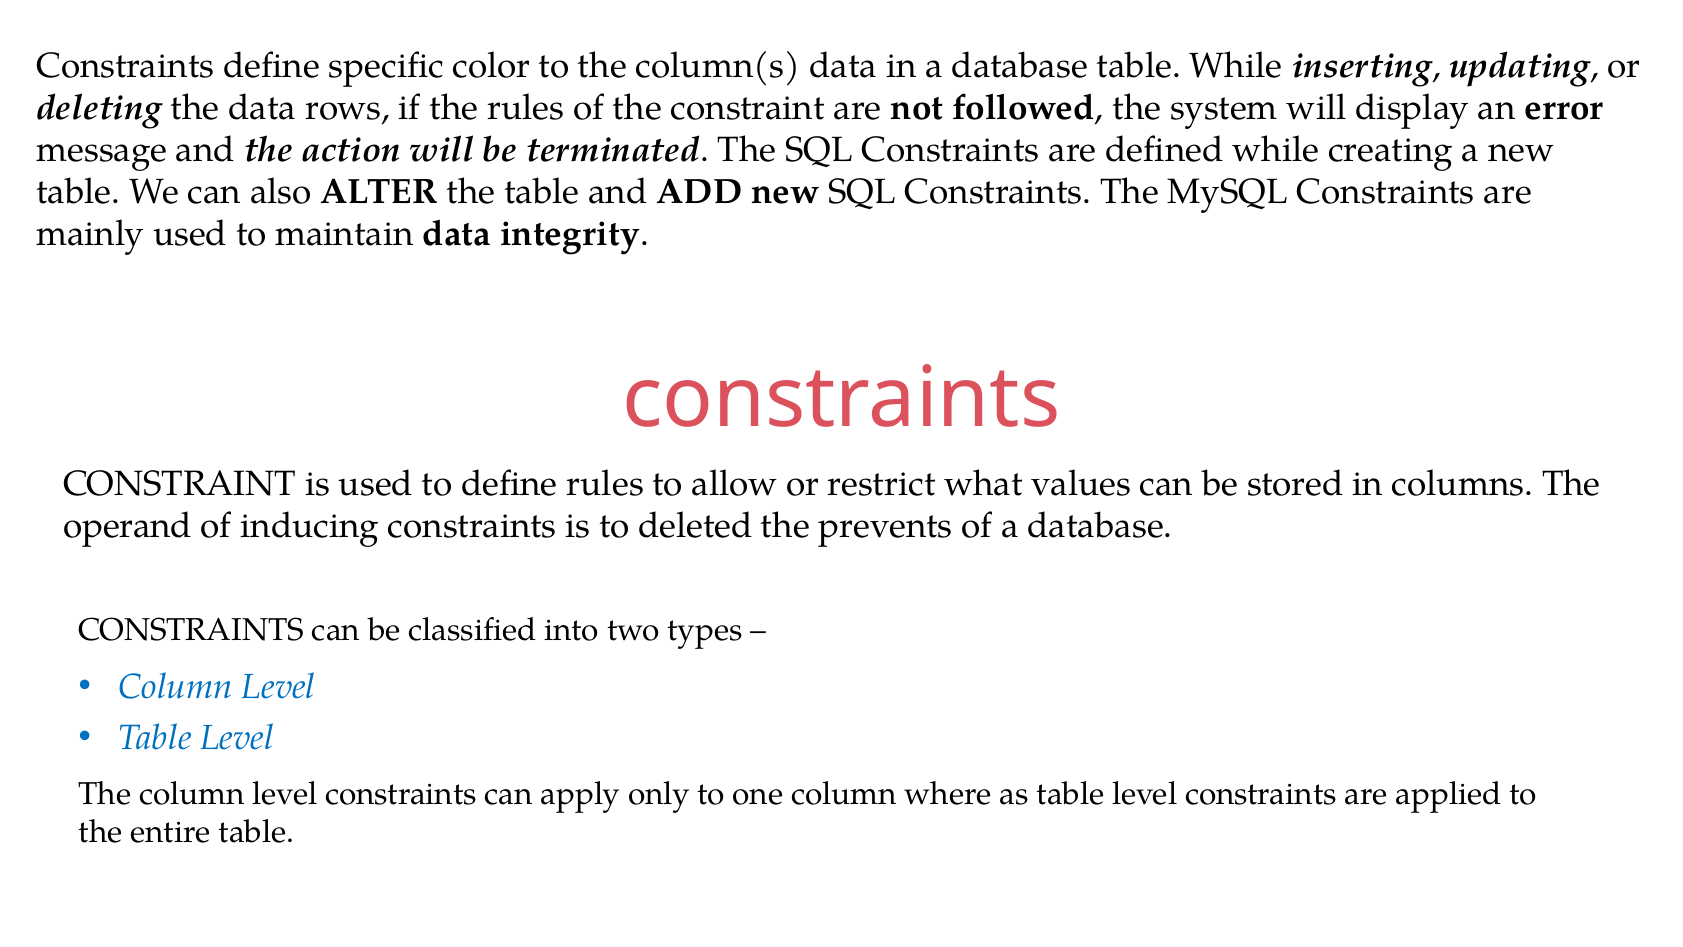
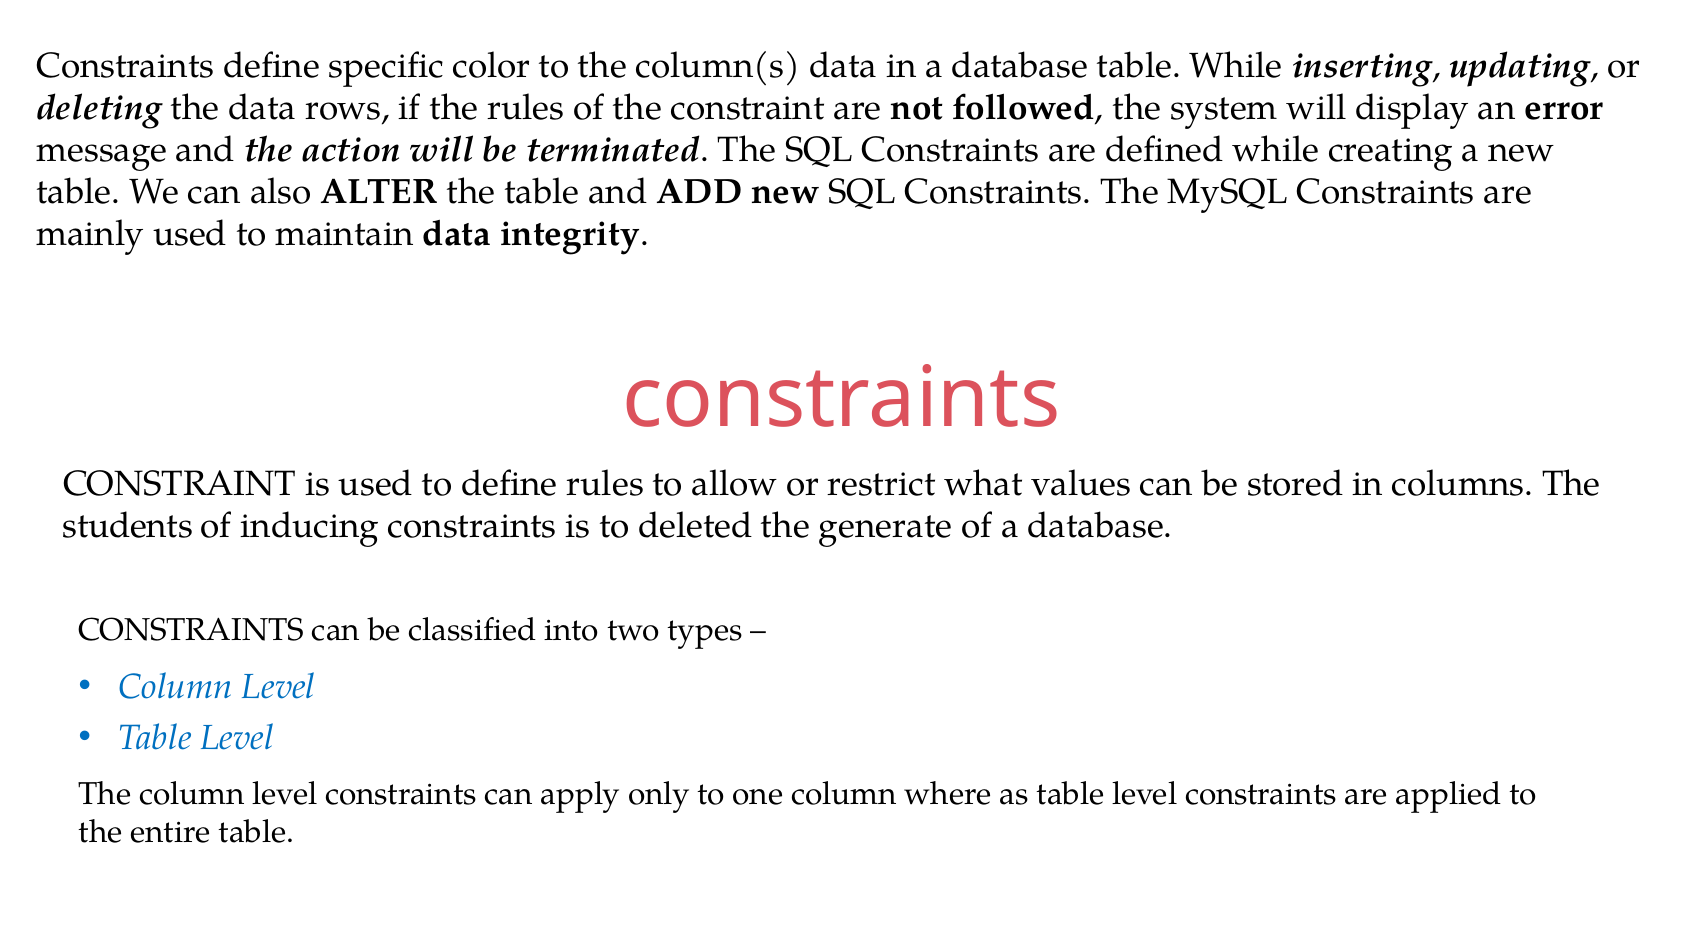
operand: operand -> students
prevents: prevents -> generate
